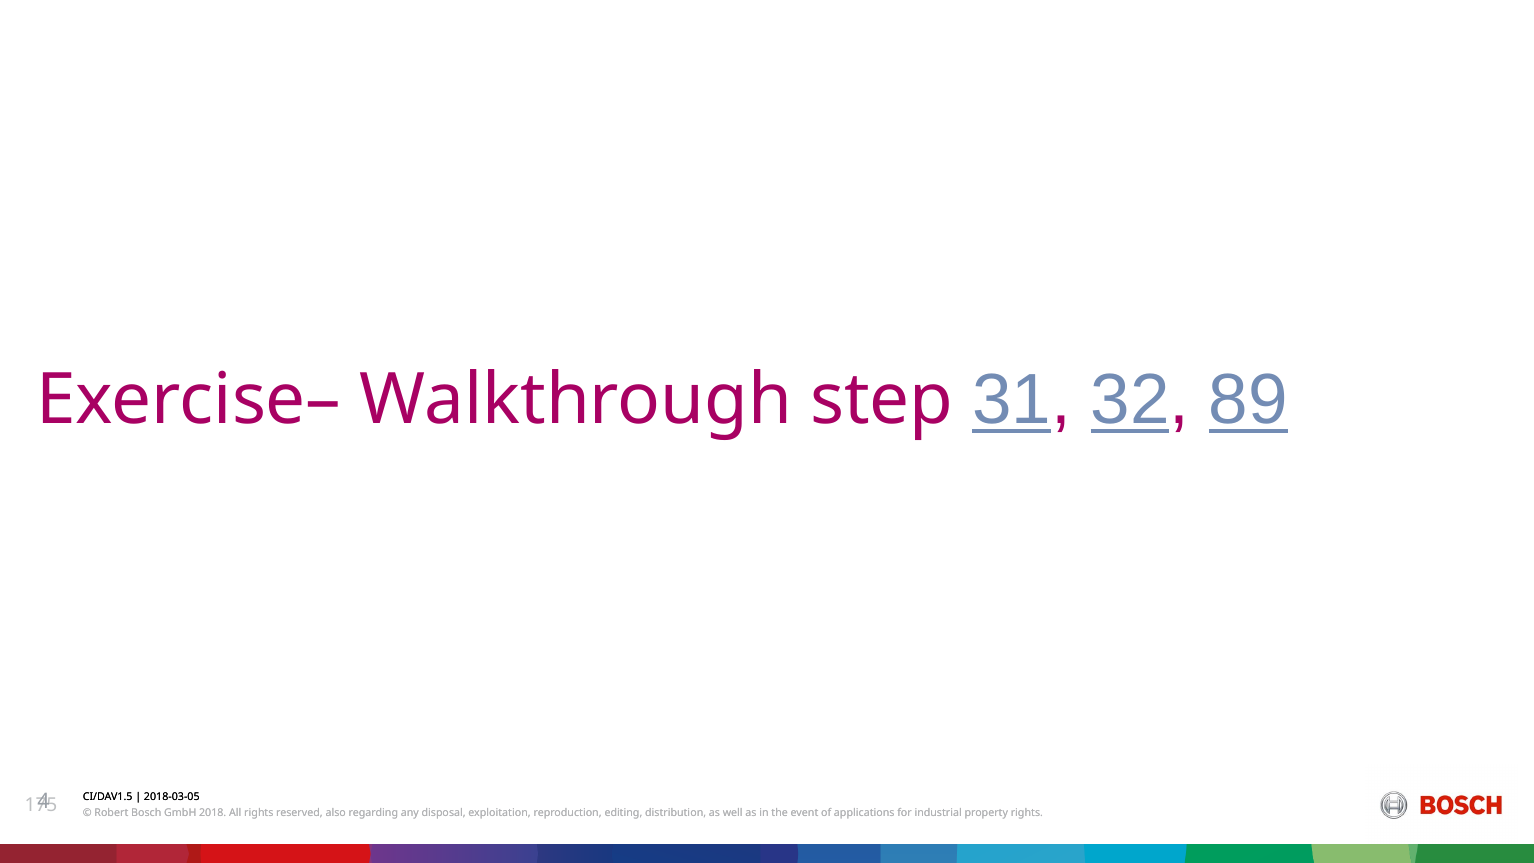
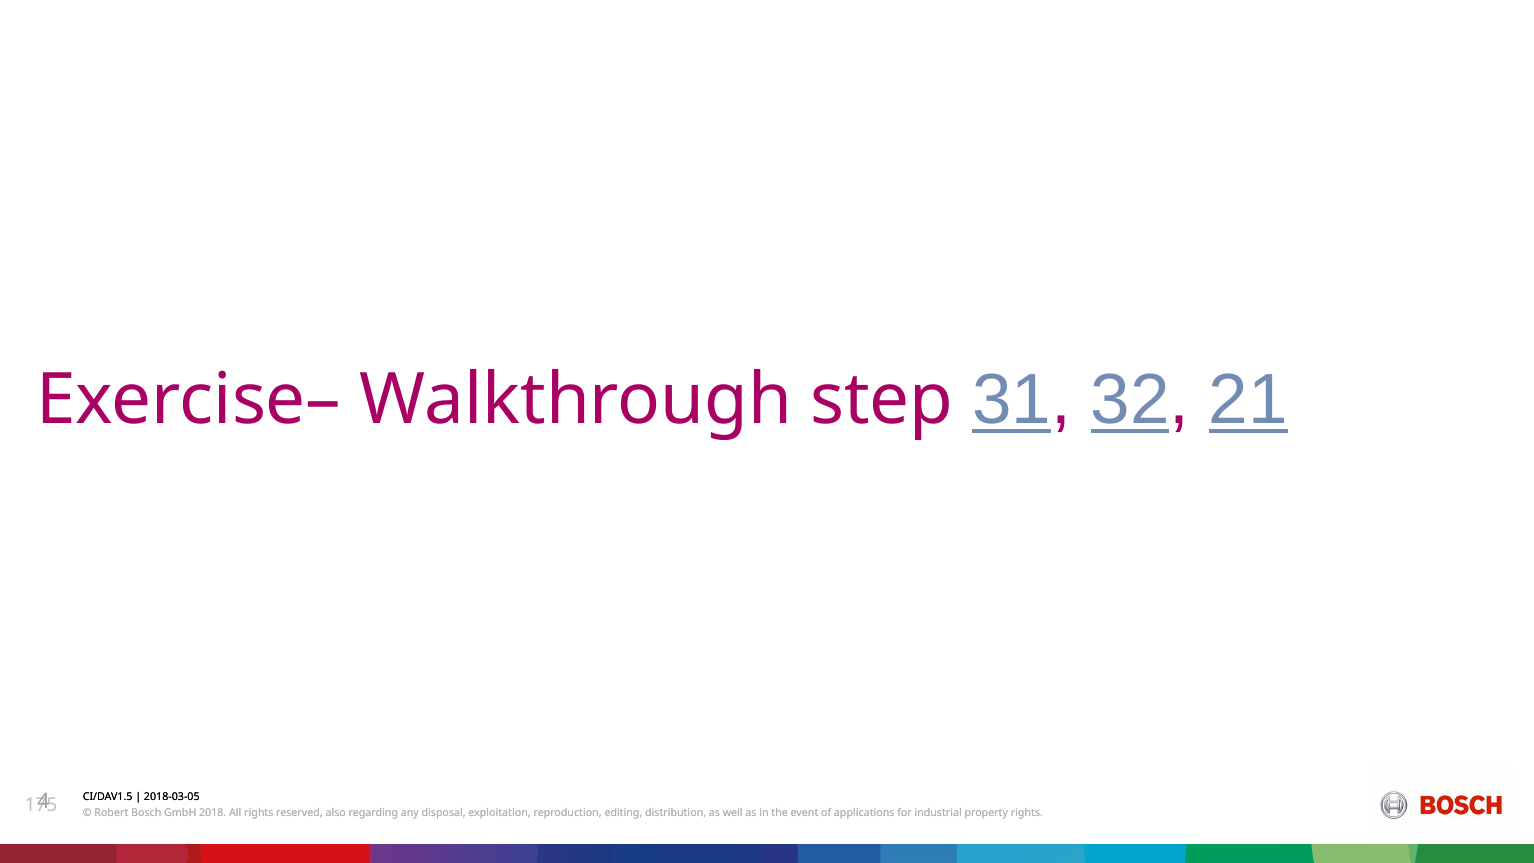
89: 89 -> 21
